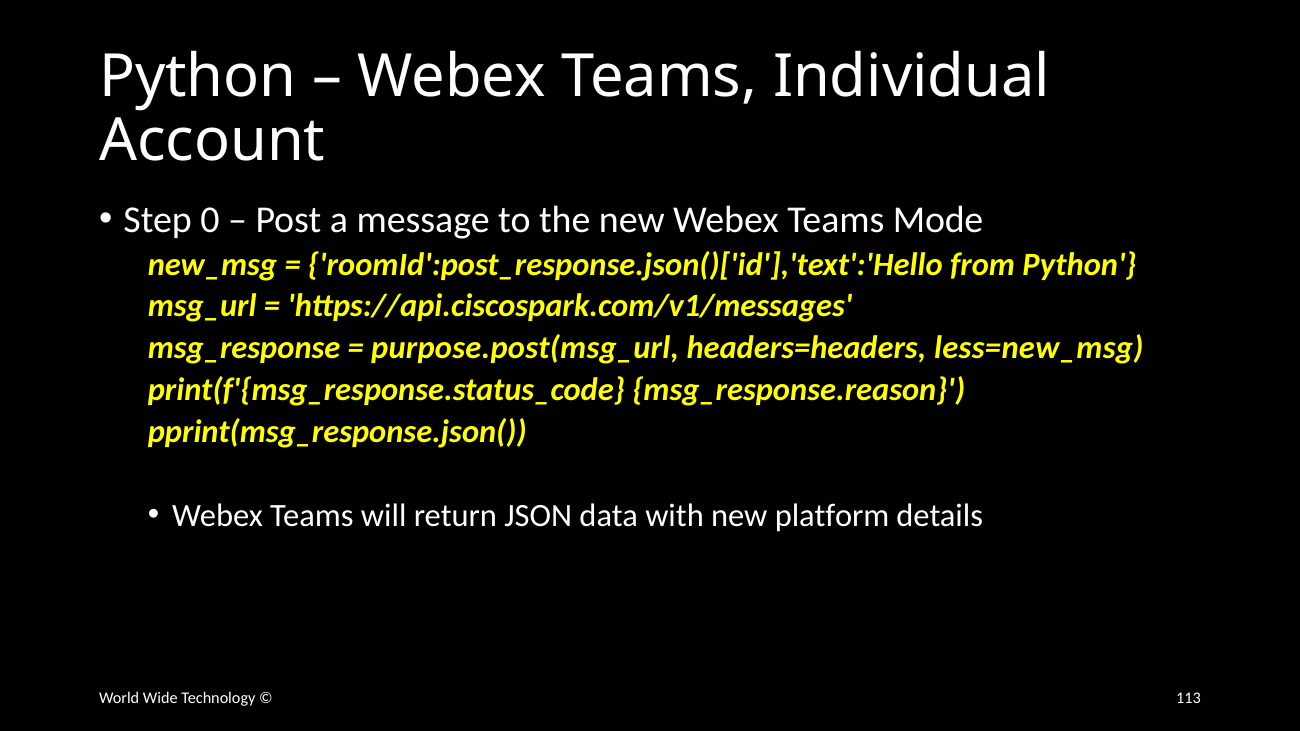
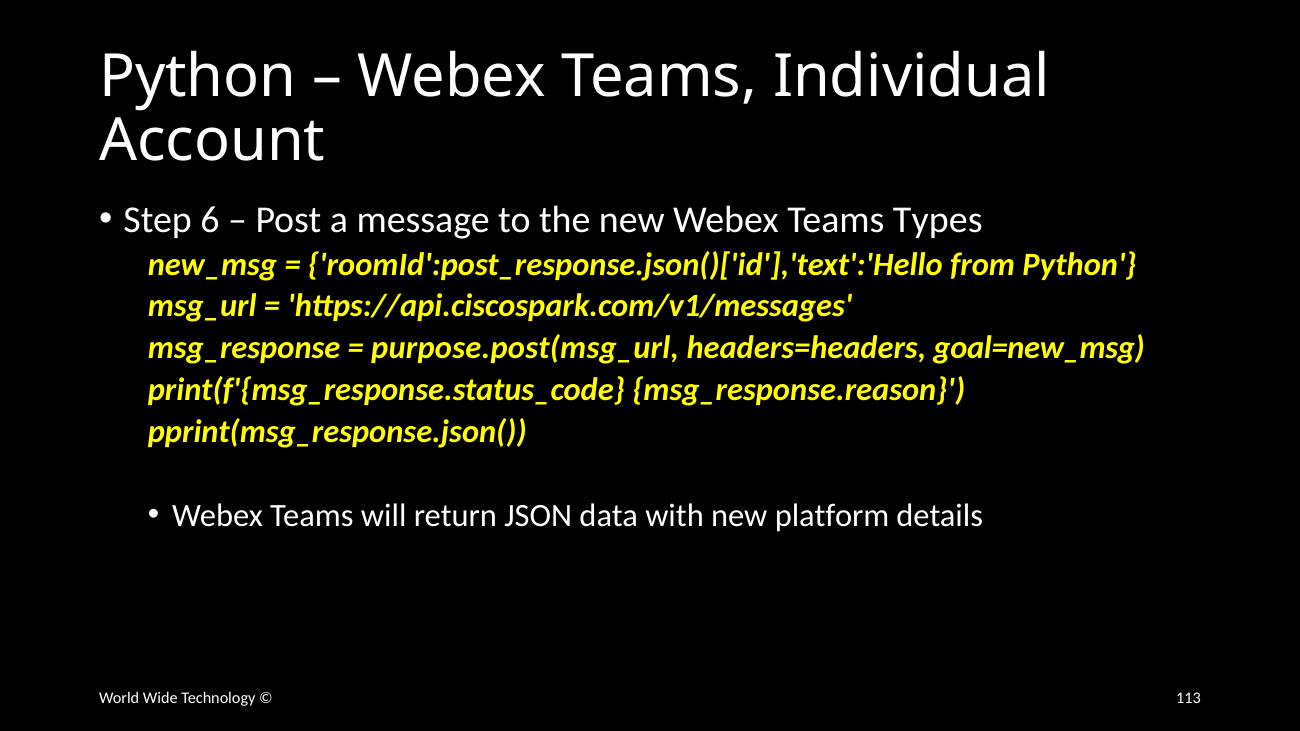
0: 0 -> 6
Mode: Mode -> Types
less=new_msg: less=new_msg -> goal=new_msg
